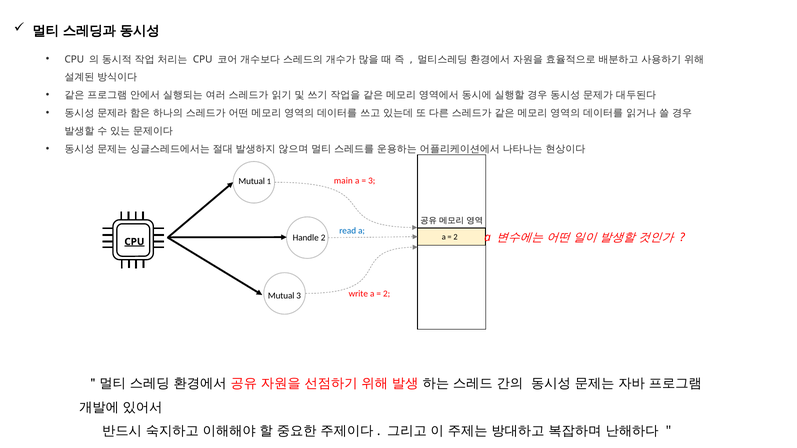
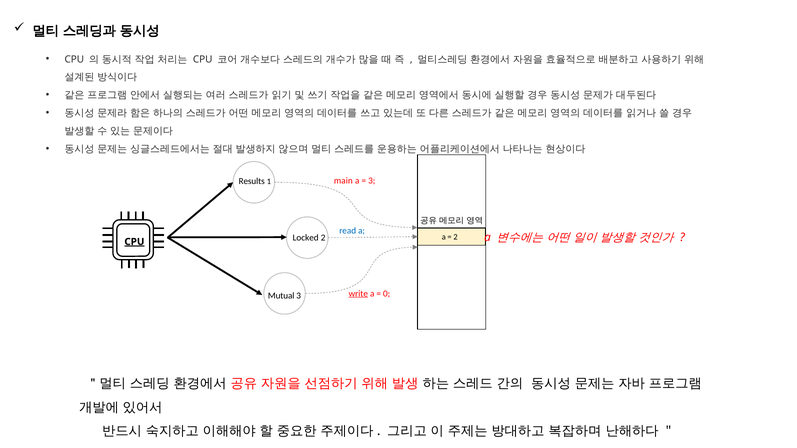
Mutual at (252, 182): Mutual -> Results
Handle: Handle -> Locked
write underline: none -> present
2 at (387, 294): 2 -> 0
